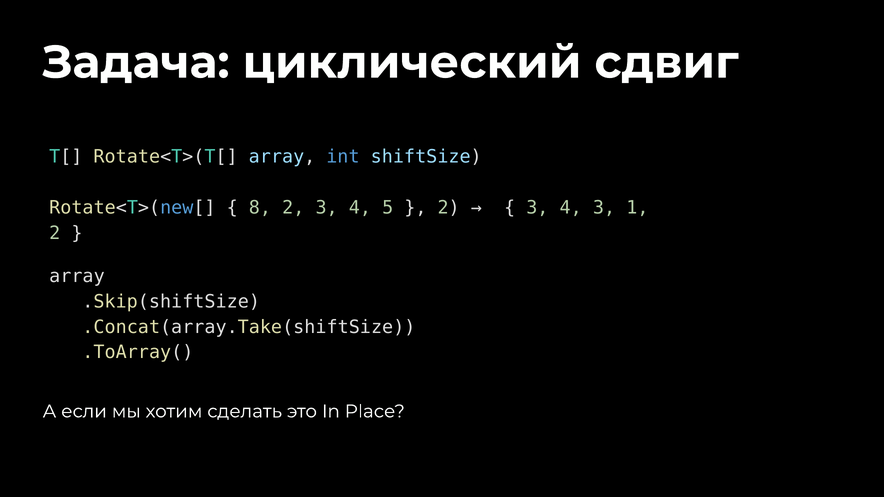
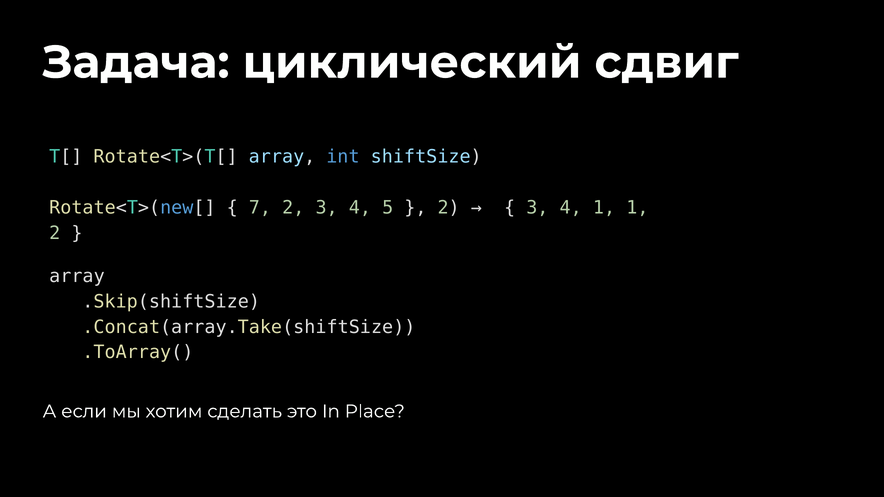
8: 8 -> 7
4 3: 3 -> 1
